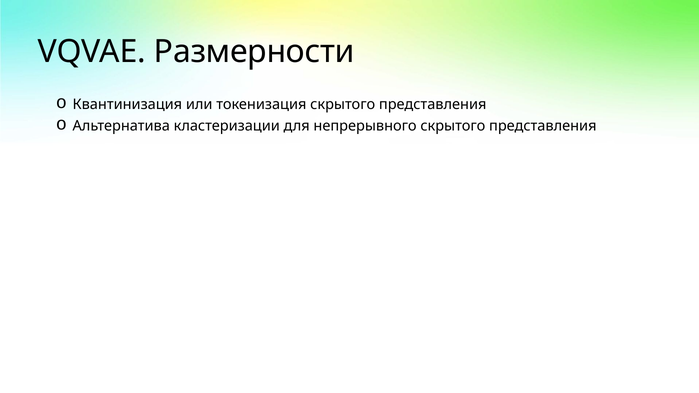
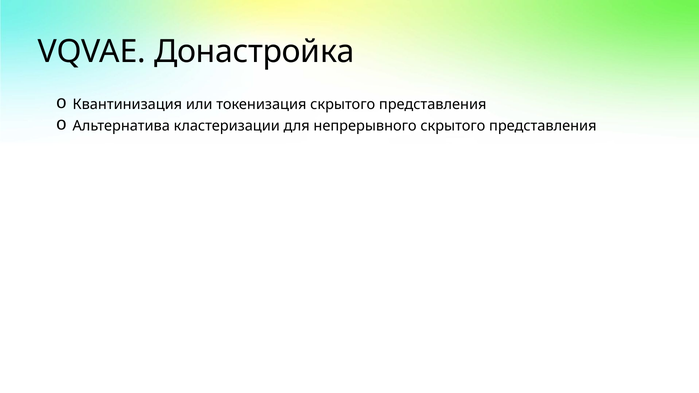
Размерности: Размерности -> Донастройка
